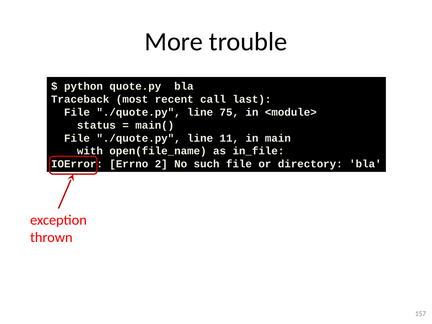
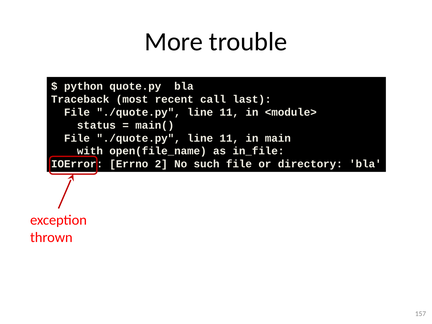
75 at (229, 112): 75 -> 11
